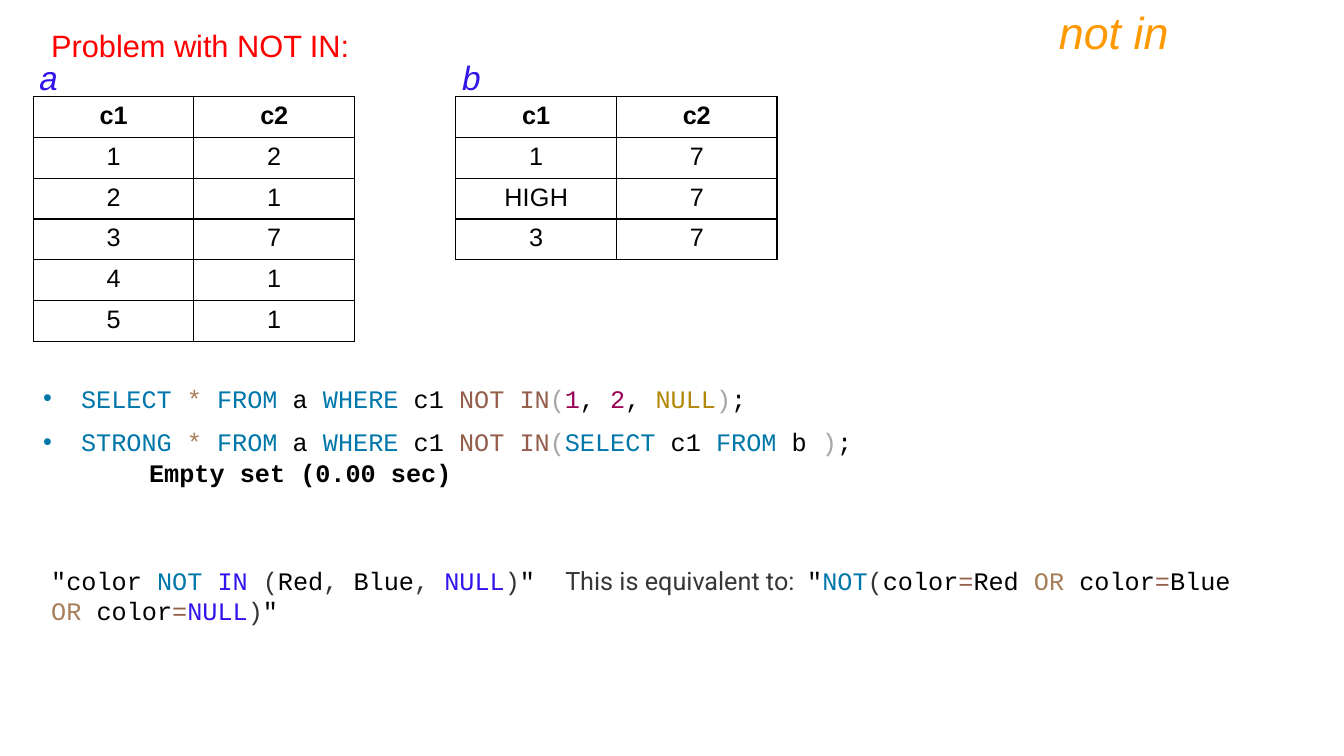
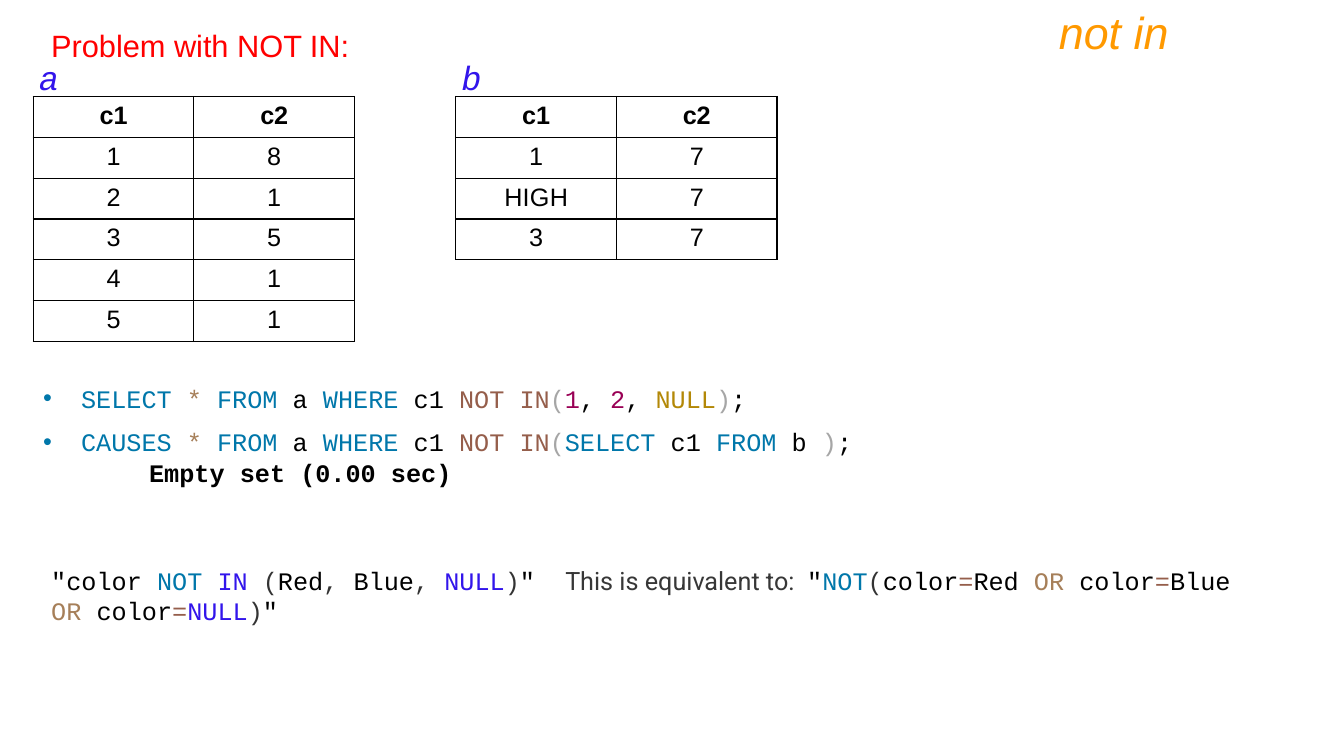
1 2: 2 -> 8
7 at (274, 239): 7 -> 5
STRONG: STRONG -> CAUSES
